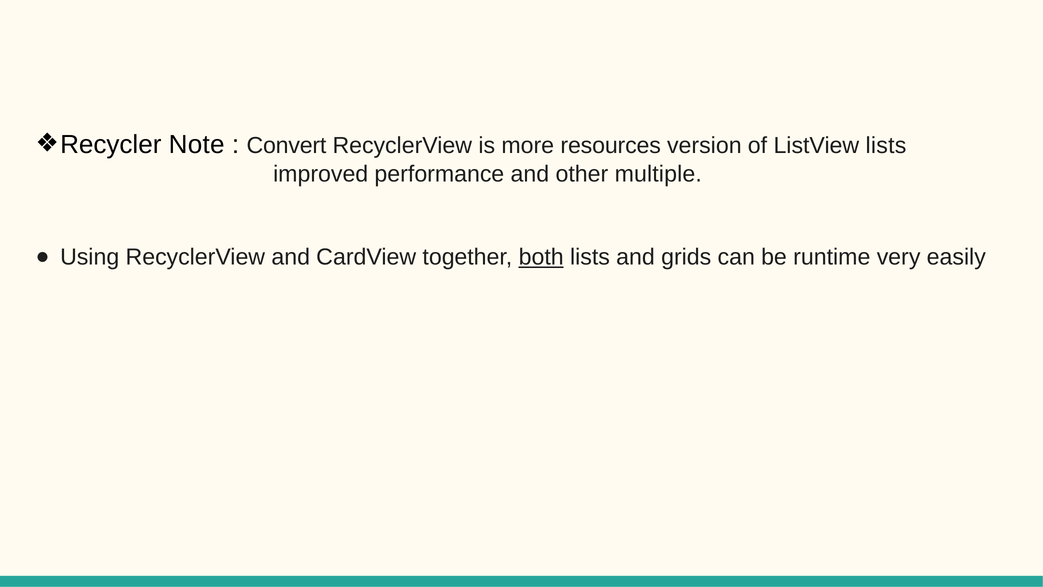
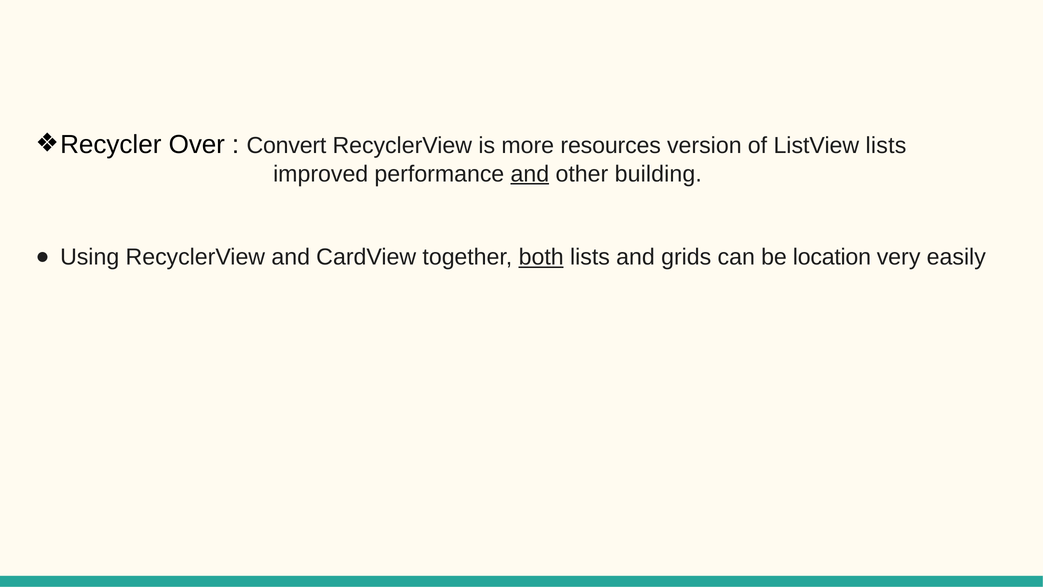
Note: Note -> Over
and at (530, 174) underline: none -> present
multiple: multiple -> building
runtime: runtime -> location
